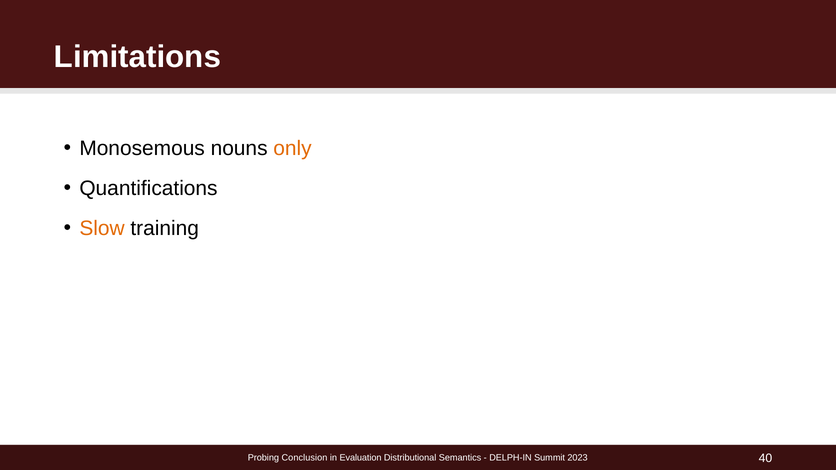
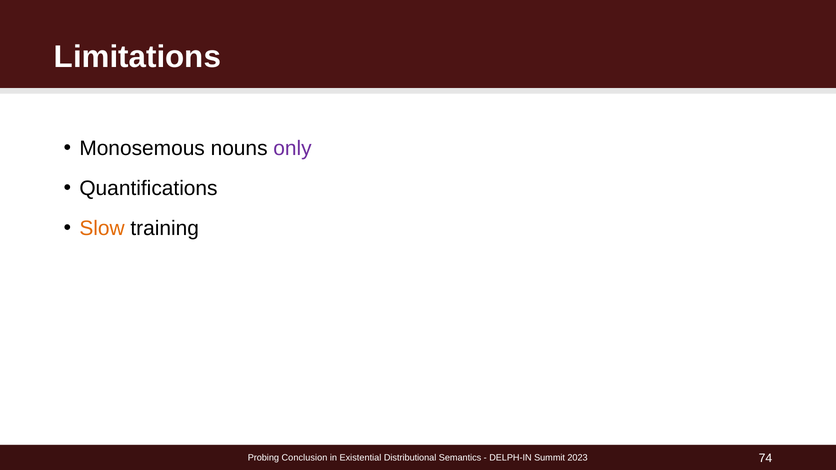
only colour: orange -> purple
Evaluation: Evaluation -> Existential
40: 40 -> 74
